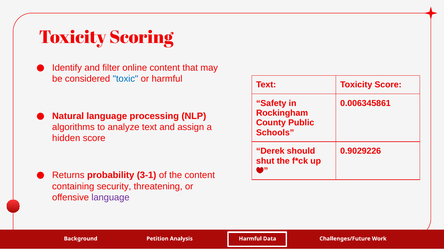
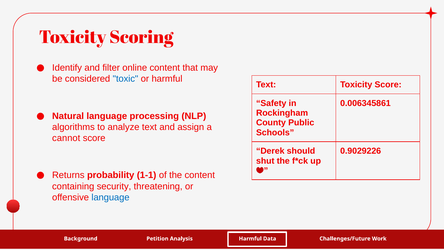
hidden: hidden -> cannot
3-1: 3-1 -> 1-1
language at (110, 197) colour: purple -> blue
